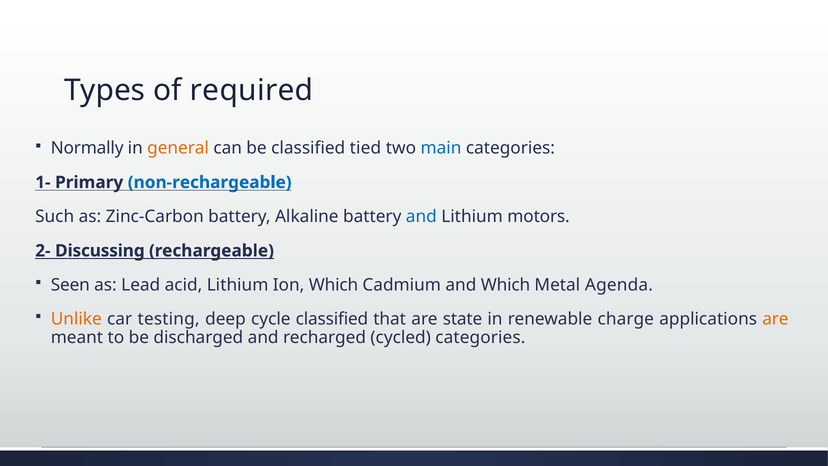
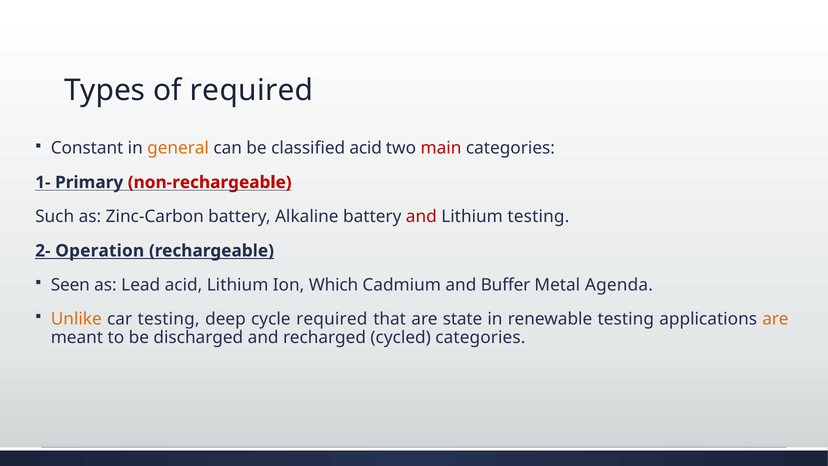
Normally: Normally -> Constant
classified tied: tied -> acid
main colour: blue -> red
non-rechargeable colour: blue -> red
and at (421, 216) colour: blue -> red
Lithium motors: motors -> testing
Discussing: Discussing -> Operation
and Which: Which -> Buffer
cycle classified: classified -> required
renewable charge: charge -> testing
